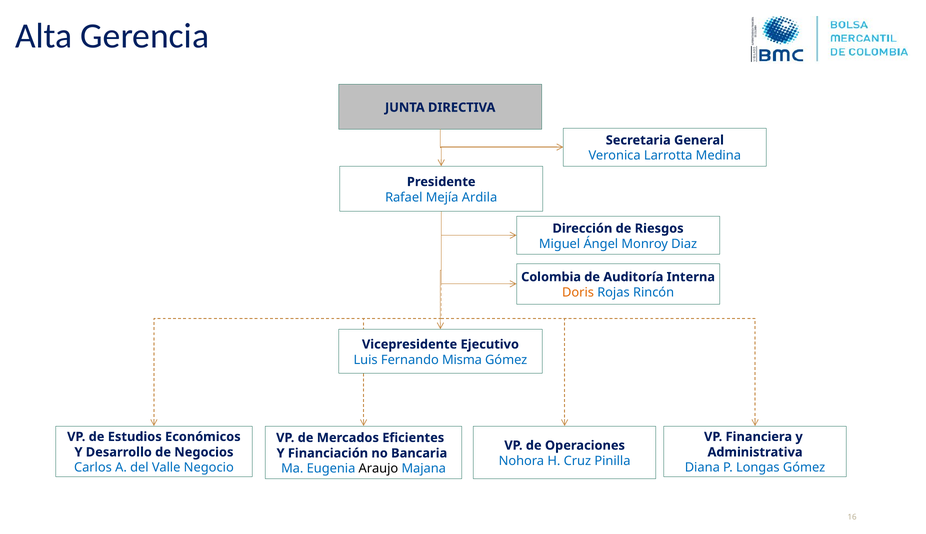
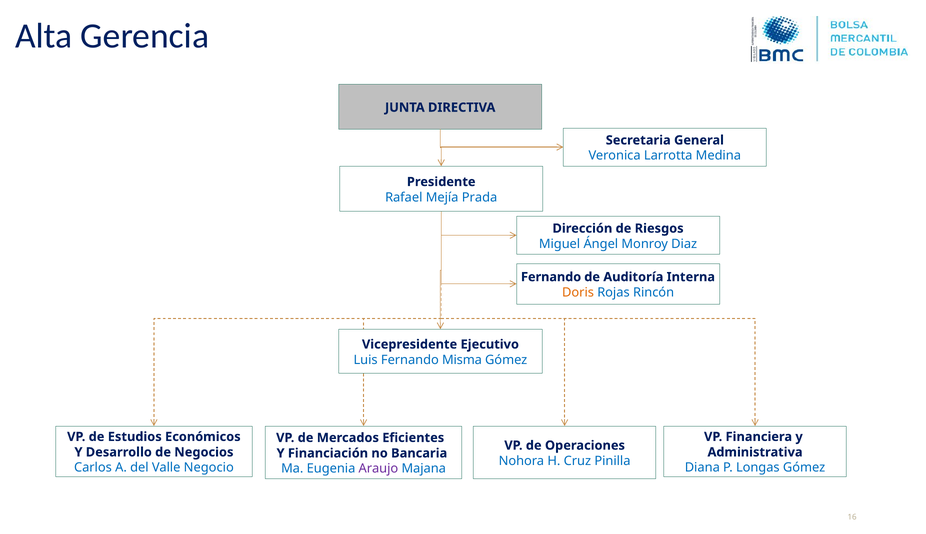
Ardila: Ardila -> Prada
Colombia at (551, 277): Colombia -> Fernando
Araujo colour: black -> purple
